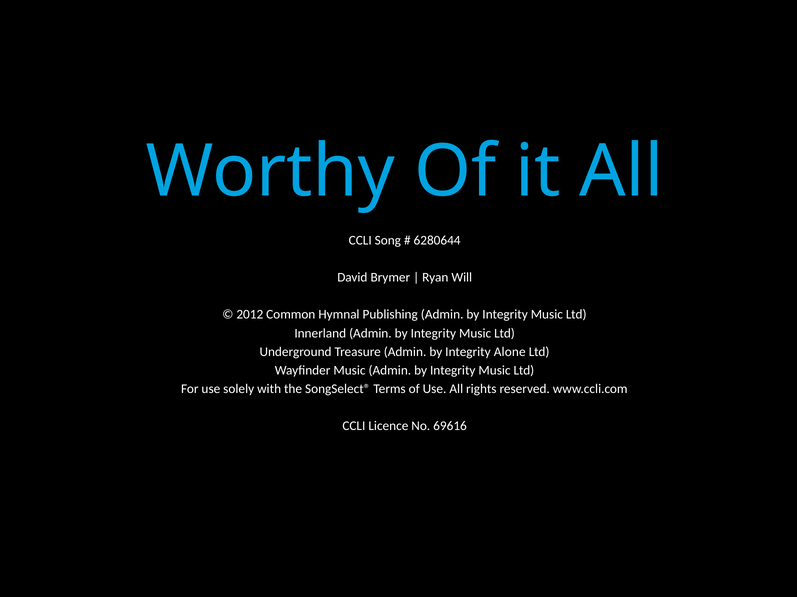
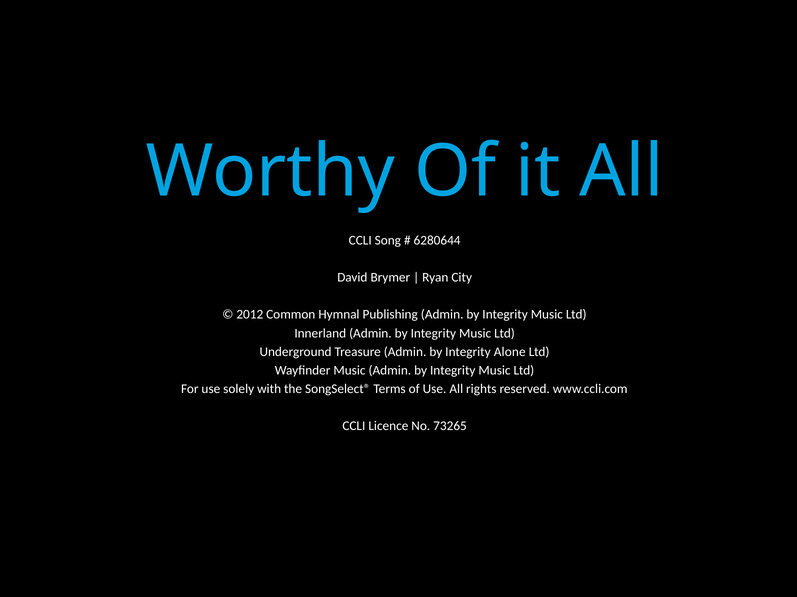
Will: Will -> City
69616: 69616 -> 73265
